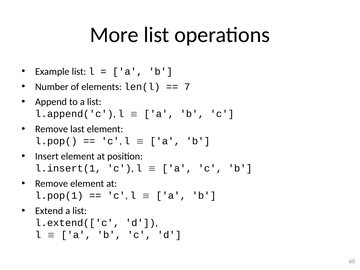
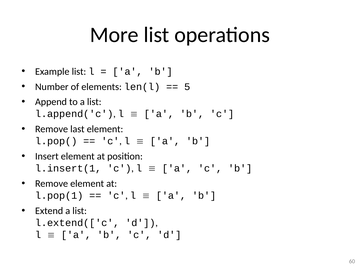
7: 7 -> 5
